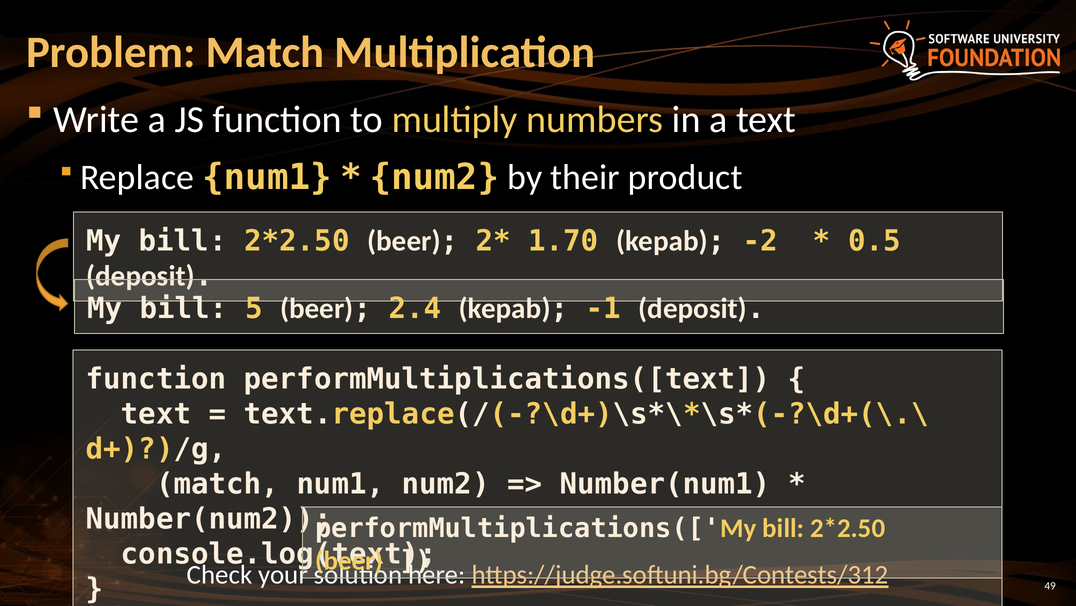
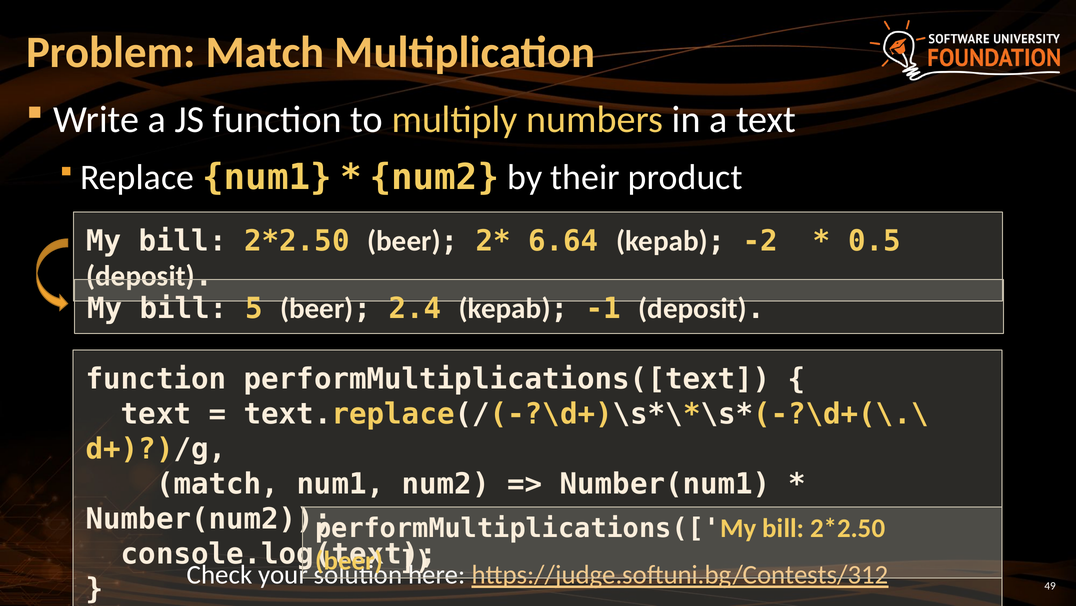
1.70: 1.70 -> 6.64
